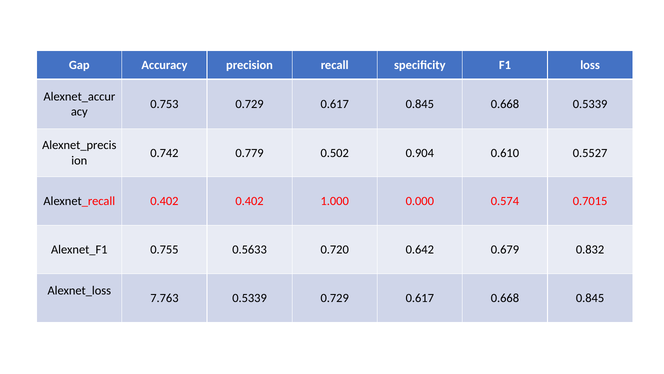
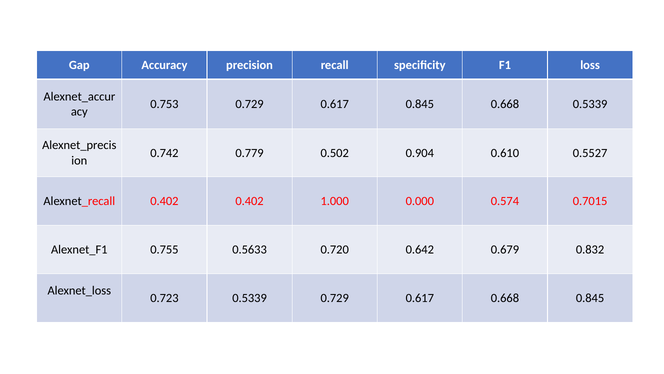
7.763: 7.763 -> 0.723
